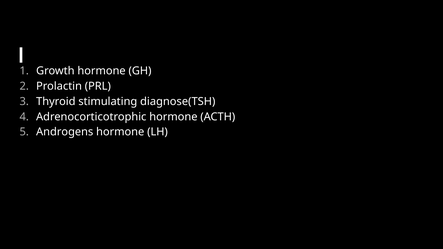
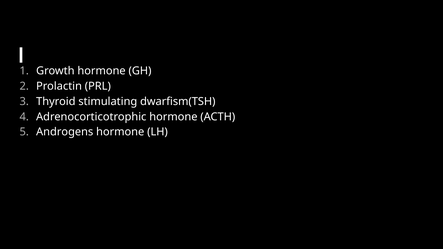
diagnose(TSH: diagnose(TSH -> dwarfism(TSH
